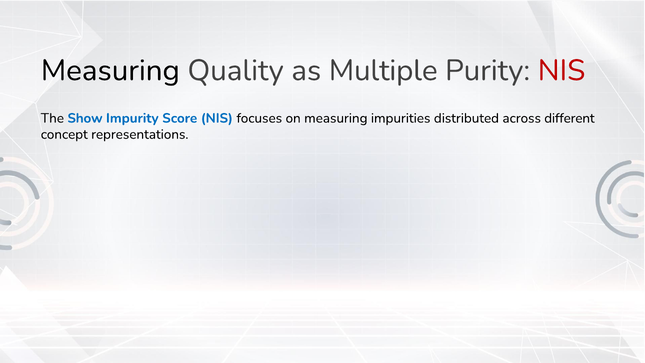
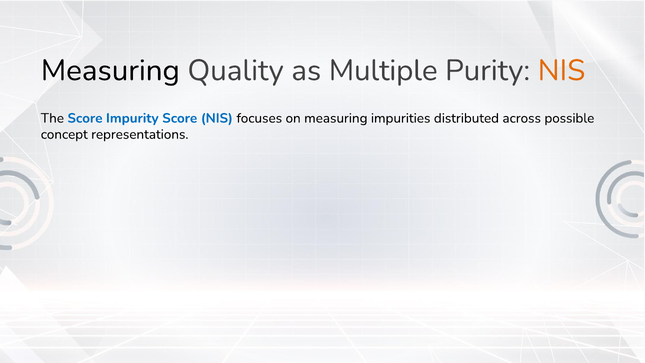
NIS at (562, 70) colour: red -> orange
The Show: Show -> Score
different: different -> possible
